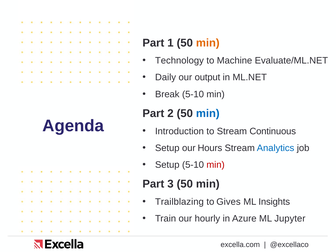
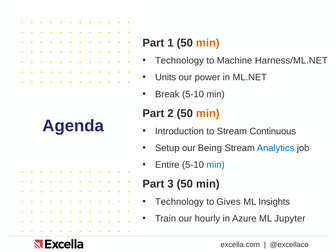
Evaluate/ML.NET: Evaluate/ML.NET -> Harness/ML.NET
Daily: Daily -> Units
output: output -> power
min at (208, 113) colour: blue -> orange
Hours: Hours -> Being
Setup at (167, 165): Setup -> Entire
min at (216, 165) colour: red -> blue
Trailblazing at (179, 202): Trailblazing -> Technology
